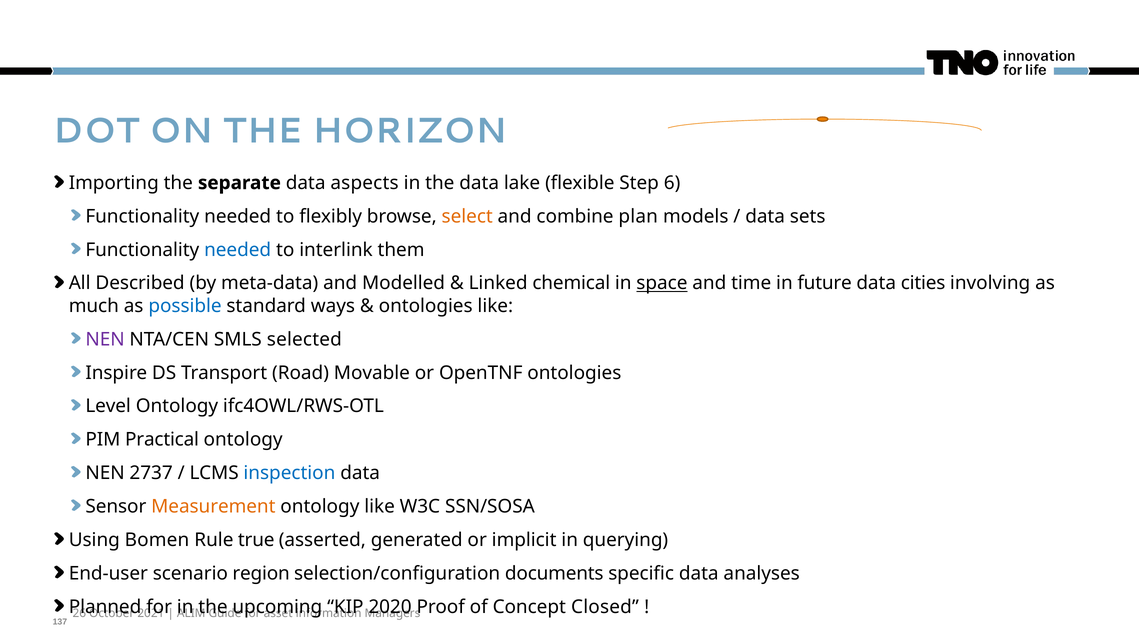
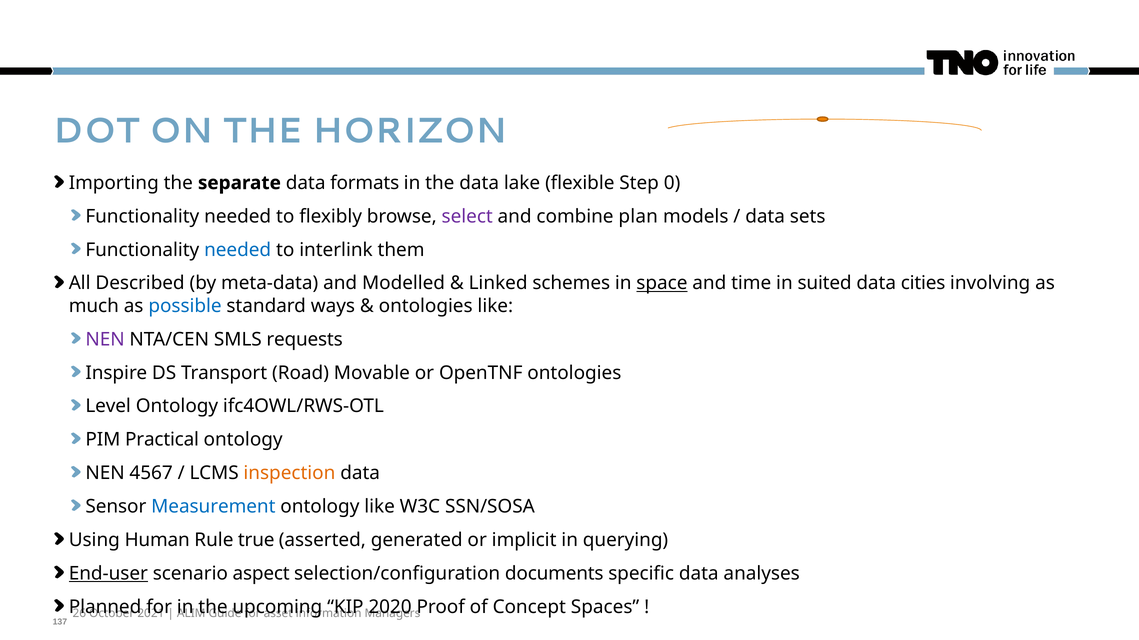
aspects: aspects -> formats
6: 6 -> 0
select colour: orange -> purple
chemical: chemical -> schemes
future: future -> suited
selected: selected -> requests
2737: 2737 -> 4567
inspection colour: blue -> orange
Measurement colour: orange -> blue
Bomen: Bomen -> Human
End-user underline: none -> present
region: region -> aspect
Closed: Closed -> Spaces
